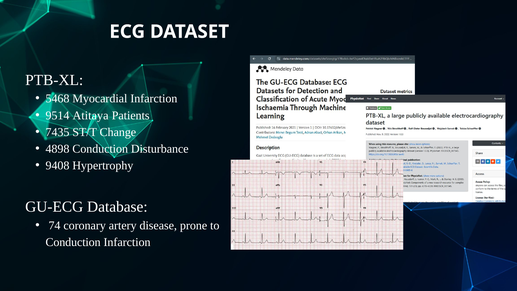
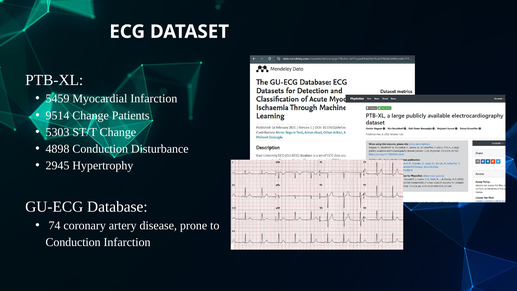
5468: 5468 -> 5459
9514 Atitaya: Atitaya -> Change
7435: 7435 -> 5303
9408: 9408 -> 2945
